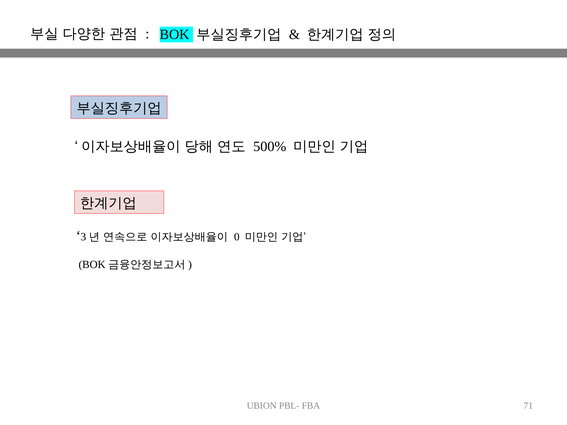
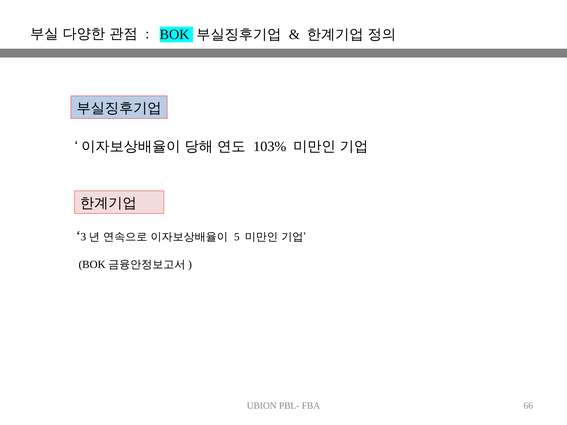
500%: 500% -> 103%
0: 0 -> 5
71: 71 -> 66
